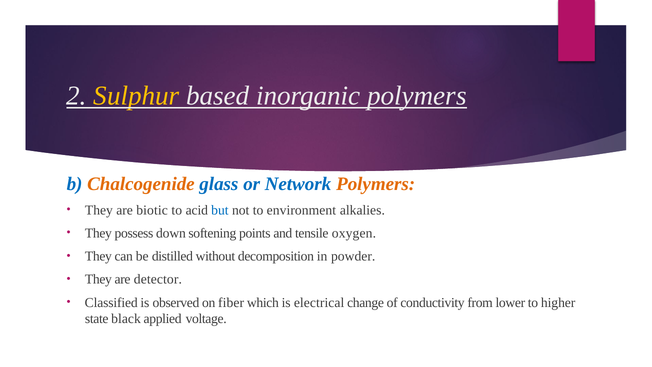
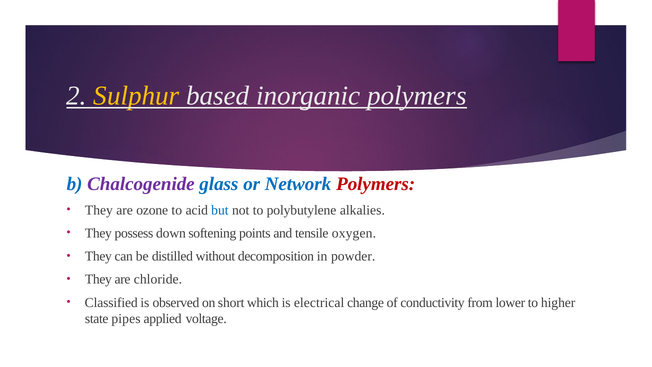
Chalcogenide colour: orange -> purple
Polymers at (376, 184) colour: orange -> red
biotic: biotic -> ozone
environment: environment -> polybutylene
detector: detector -> chloride
fiber: fiber -> short
black: black -> pipes
